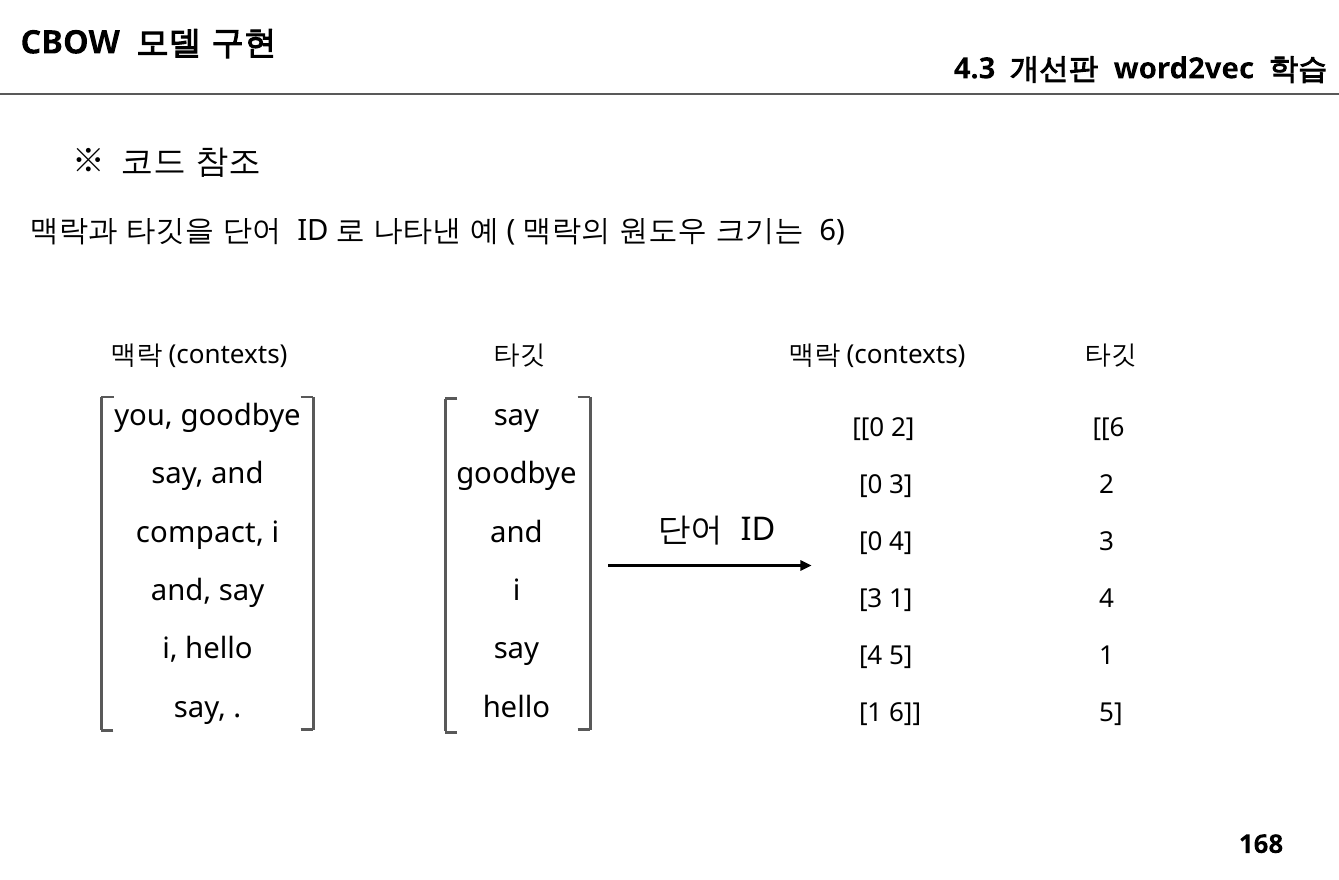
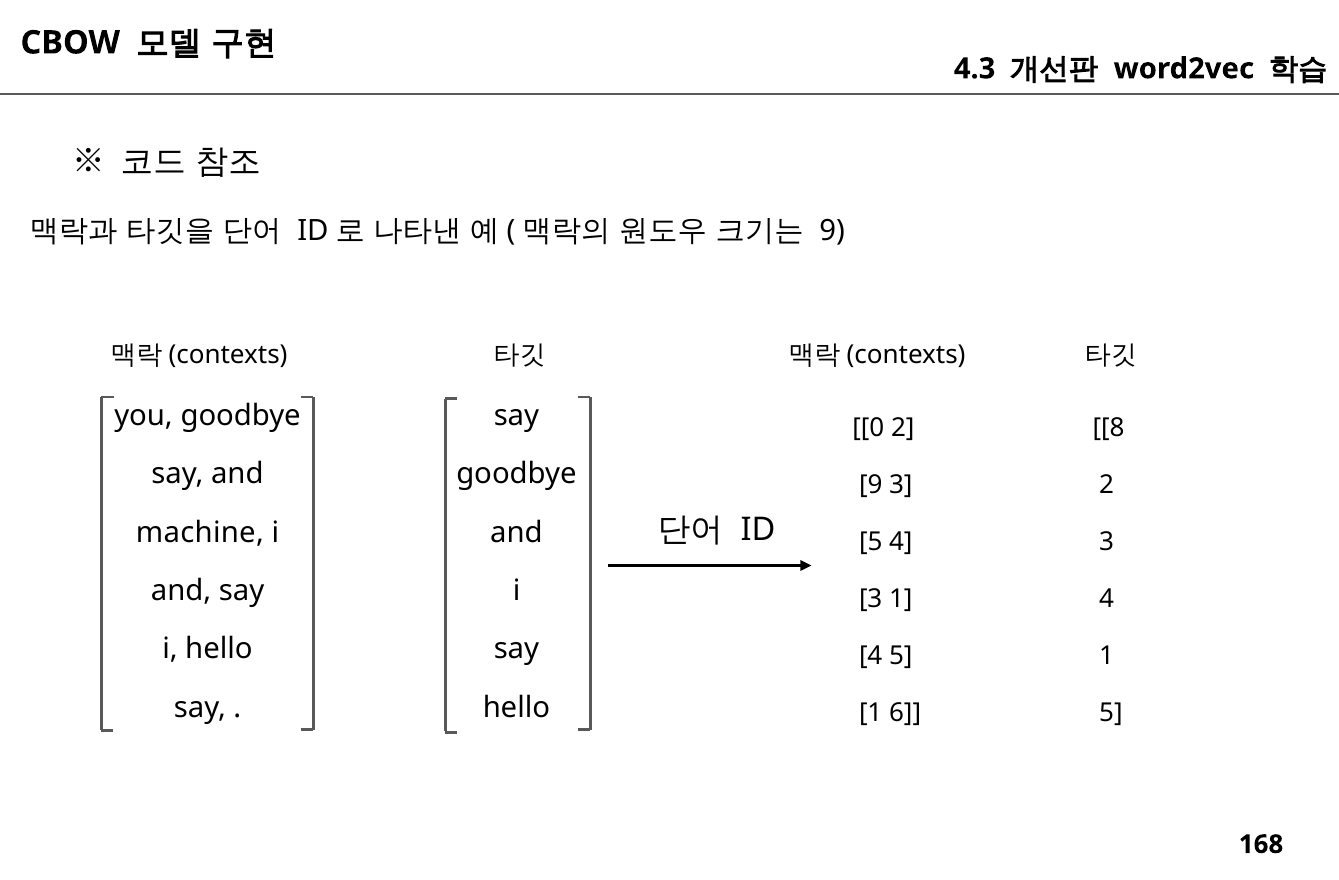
6 at (832, 231): 6 -> 9
6 at (1109, 427): 6 -> 8
0 at (871, 484): 0 -> 9
compact: compact -> machine
0 at (871, 541): 0 -> 5
